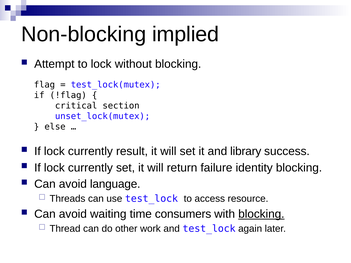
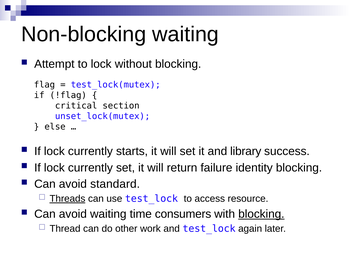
Non-blocking implied: implied -> waiting
result: result -> starts
language: language -> standard
Threads underline: none -> present
